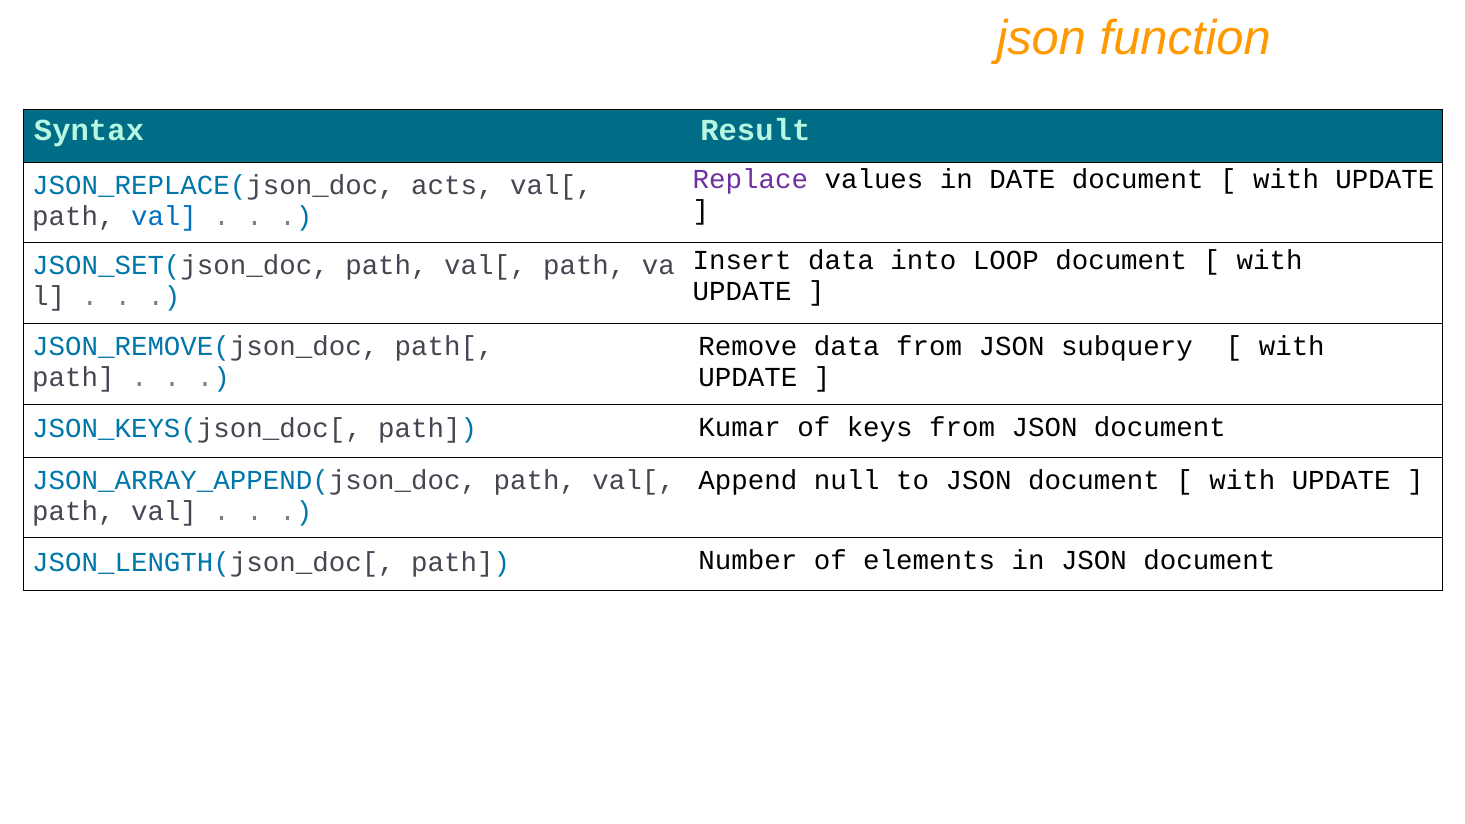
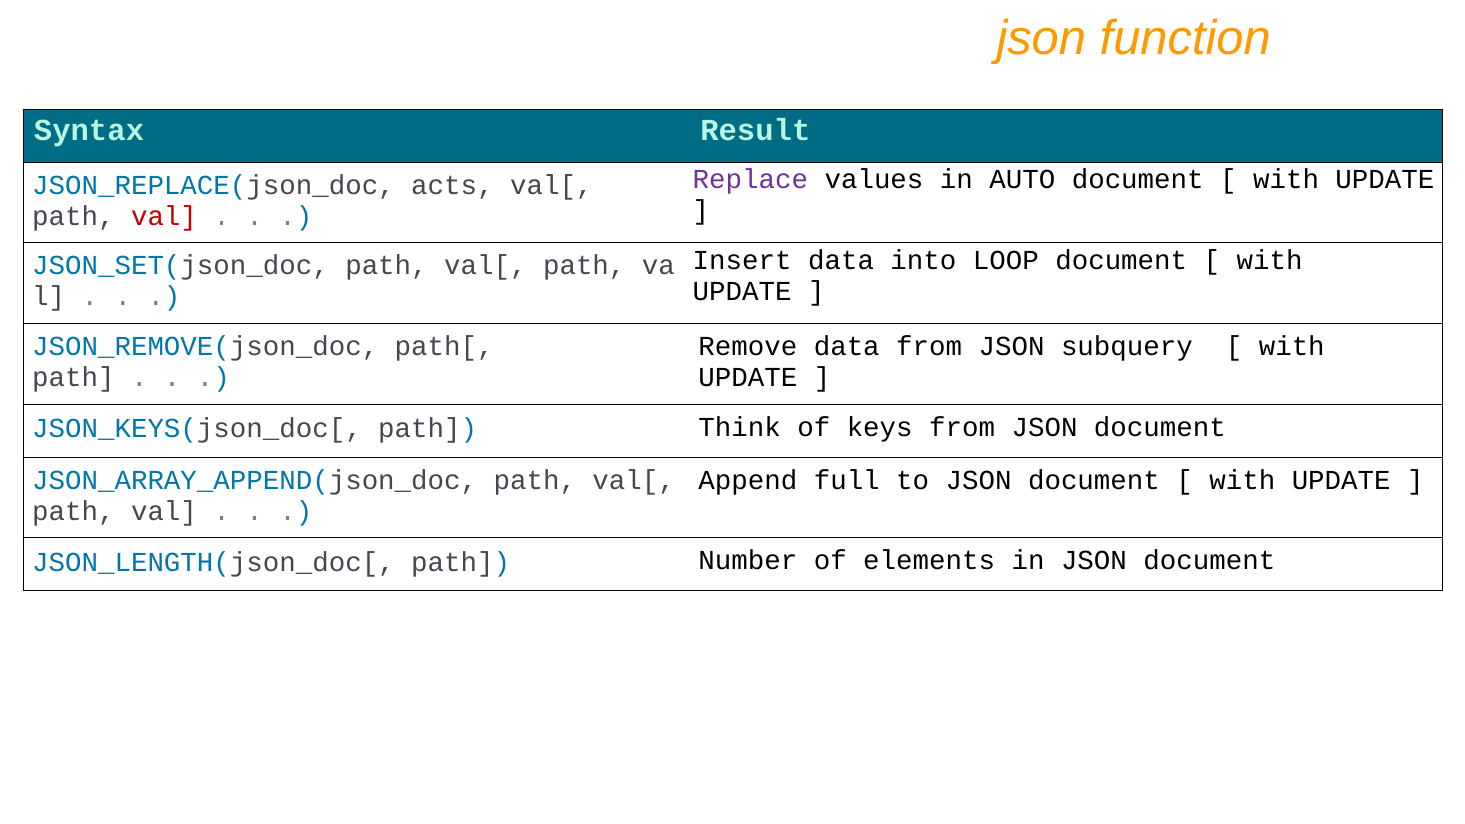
DATE: DATE -> AUTO
val at (164, 216) colour: blue -> red
Kumar: Kumar -> Think
null: null -> full
